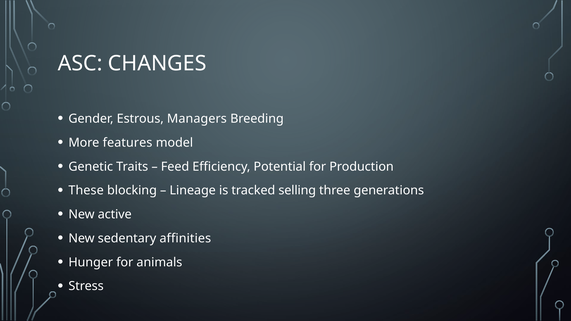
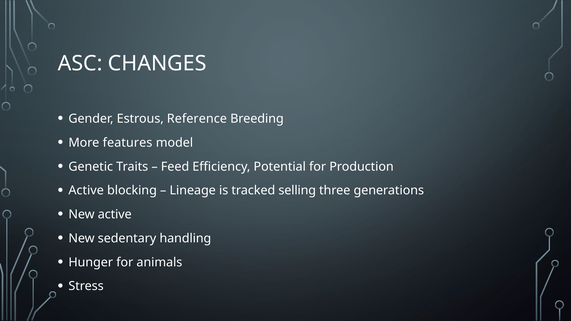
Managers: Managers -> Reference
These at (86, 191): These -> Active
affinities: affinities -> handling
